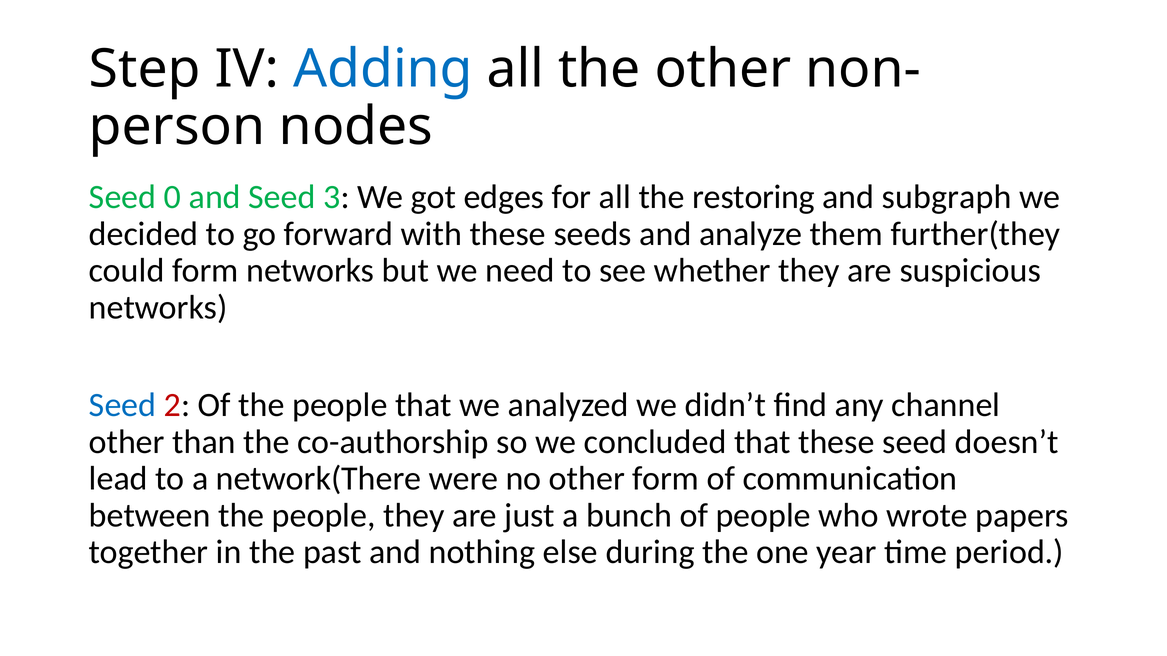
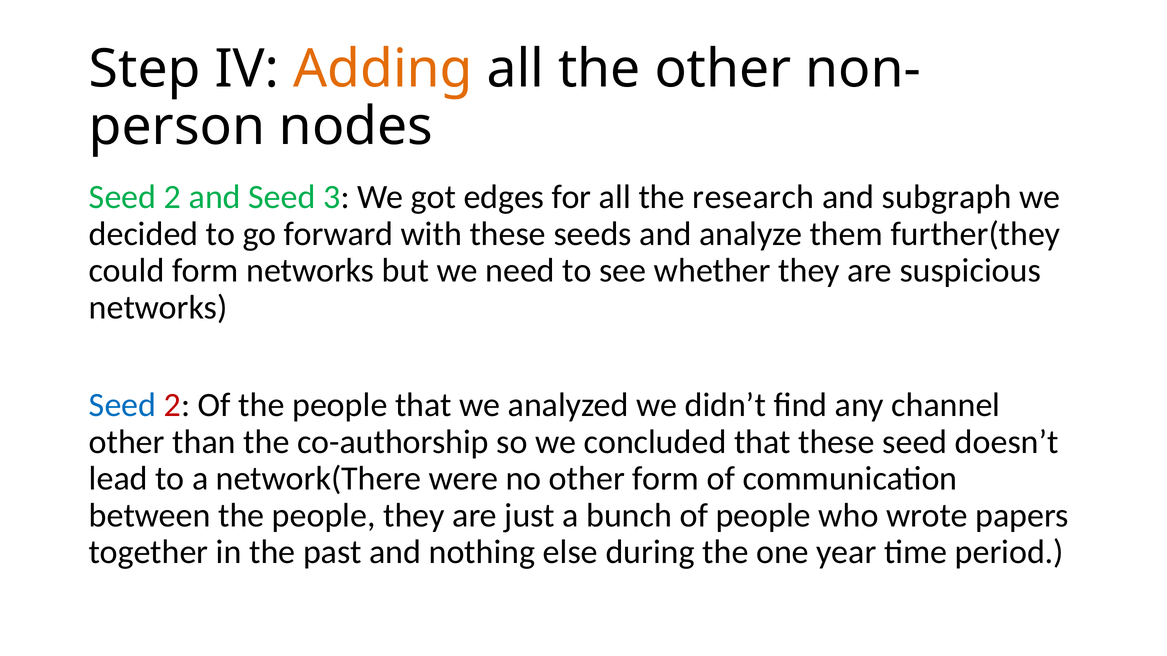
Adding colour: blue -> orange
0 at (173, 197): 0 -> 2
restoring: restoring -> research
